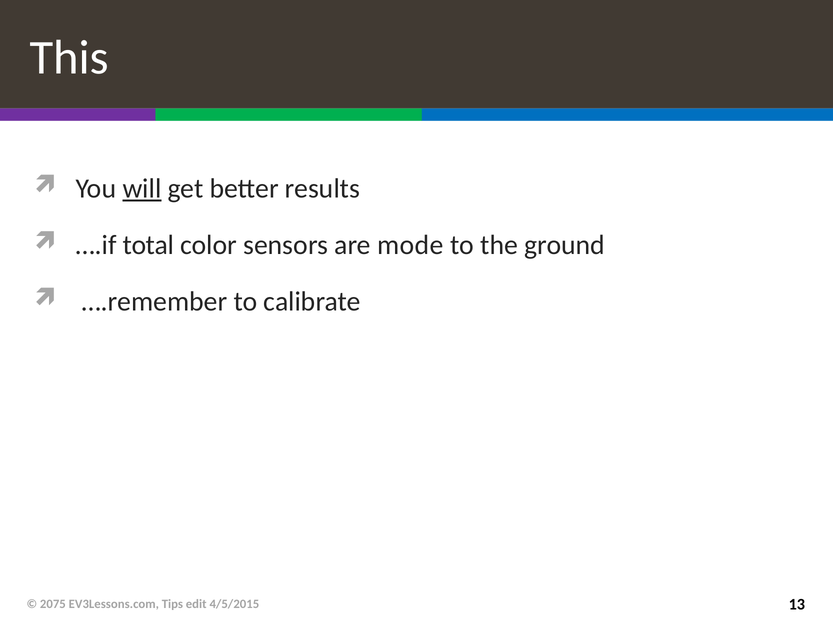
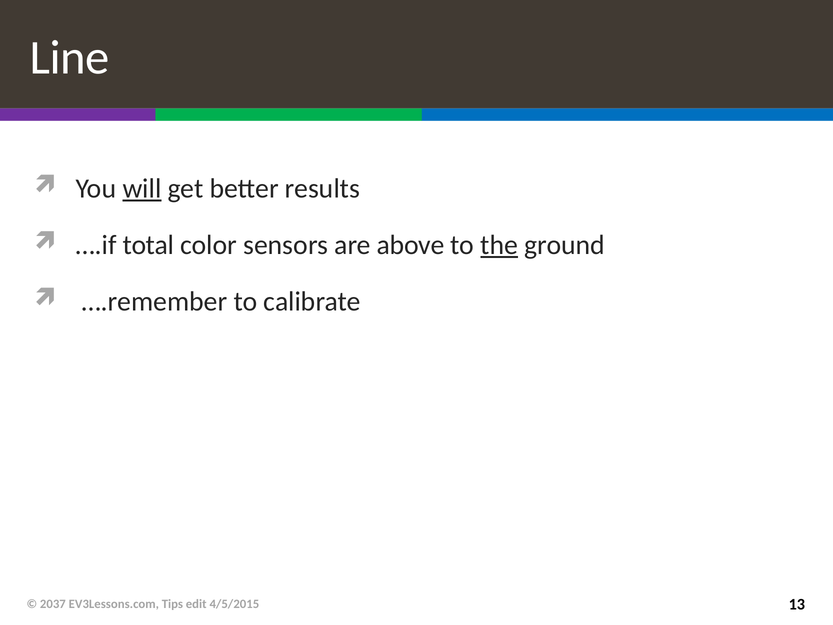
This: This -> Line
mode: mode -> above
the underline: none -> present
2075: 2075 -> 2037
